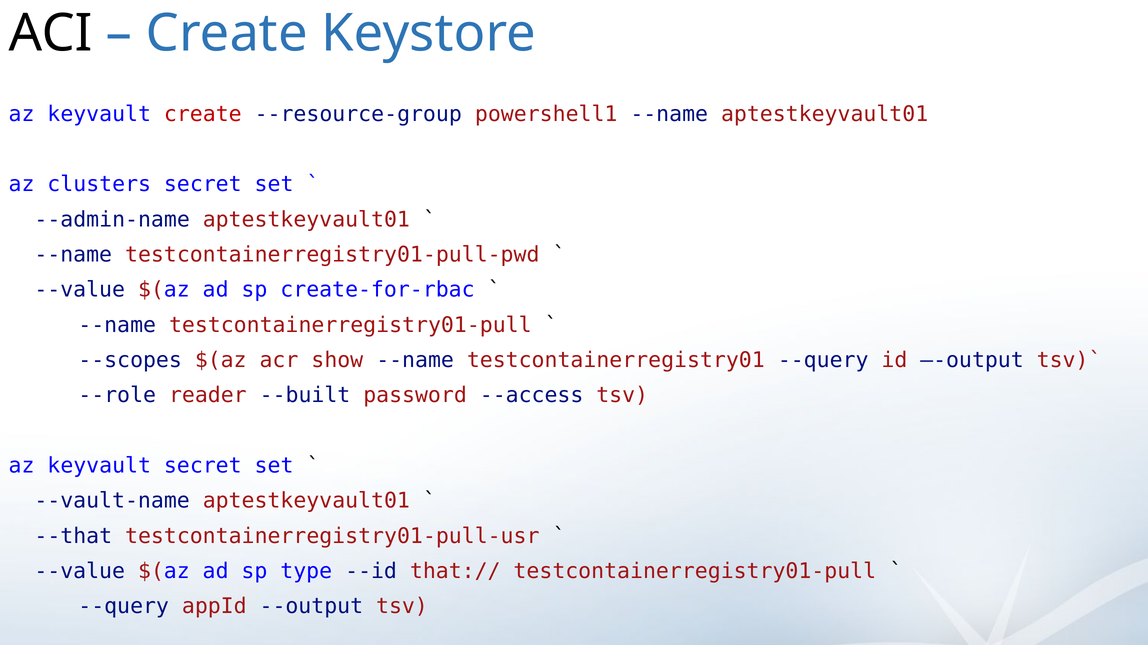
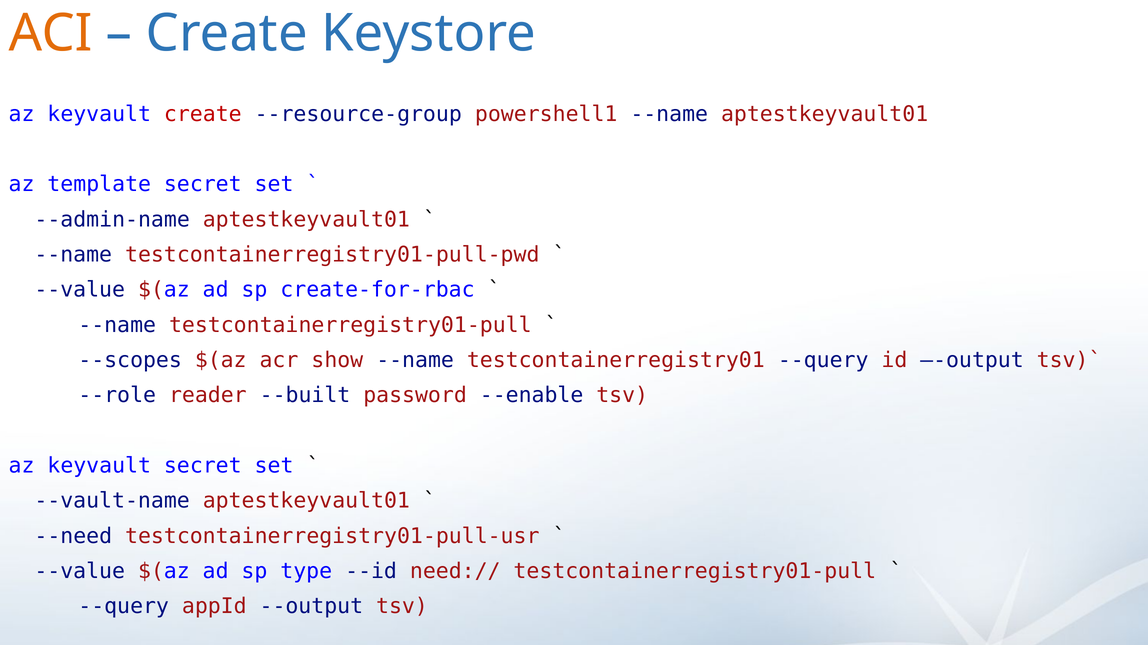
ACI colour: black -> orange
clusters: clusters -> template
--access: --access -> --enable
--that: --that -> --need
that://: that:// -> need://
